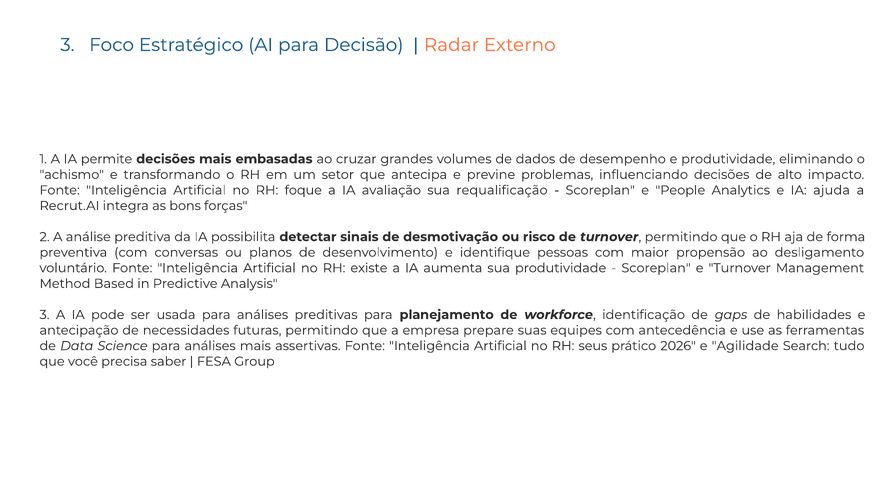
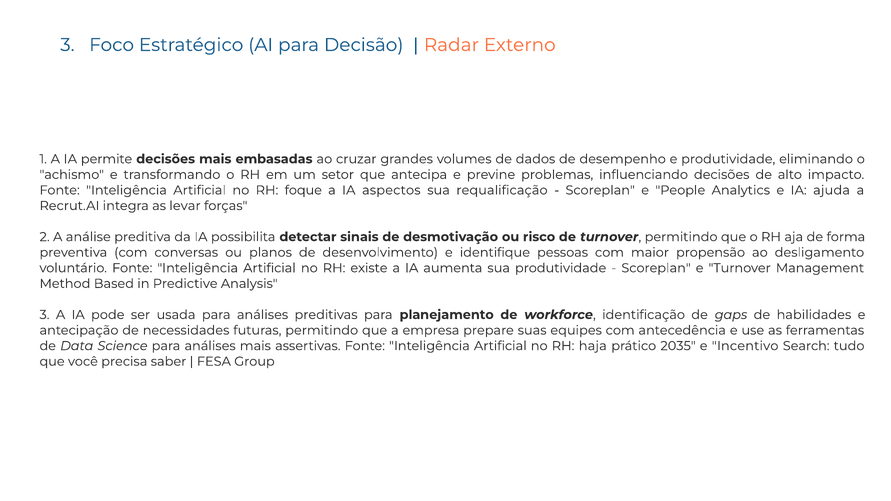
avaliação: avaliação -> aspectos
bons: bons -> levar
seus: seus -> haja
2026: 2026 -> 2035
Agilidade: Agilidade -> Incentivo
